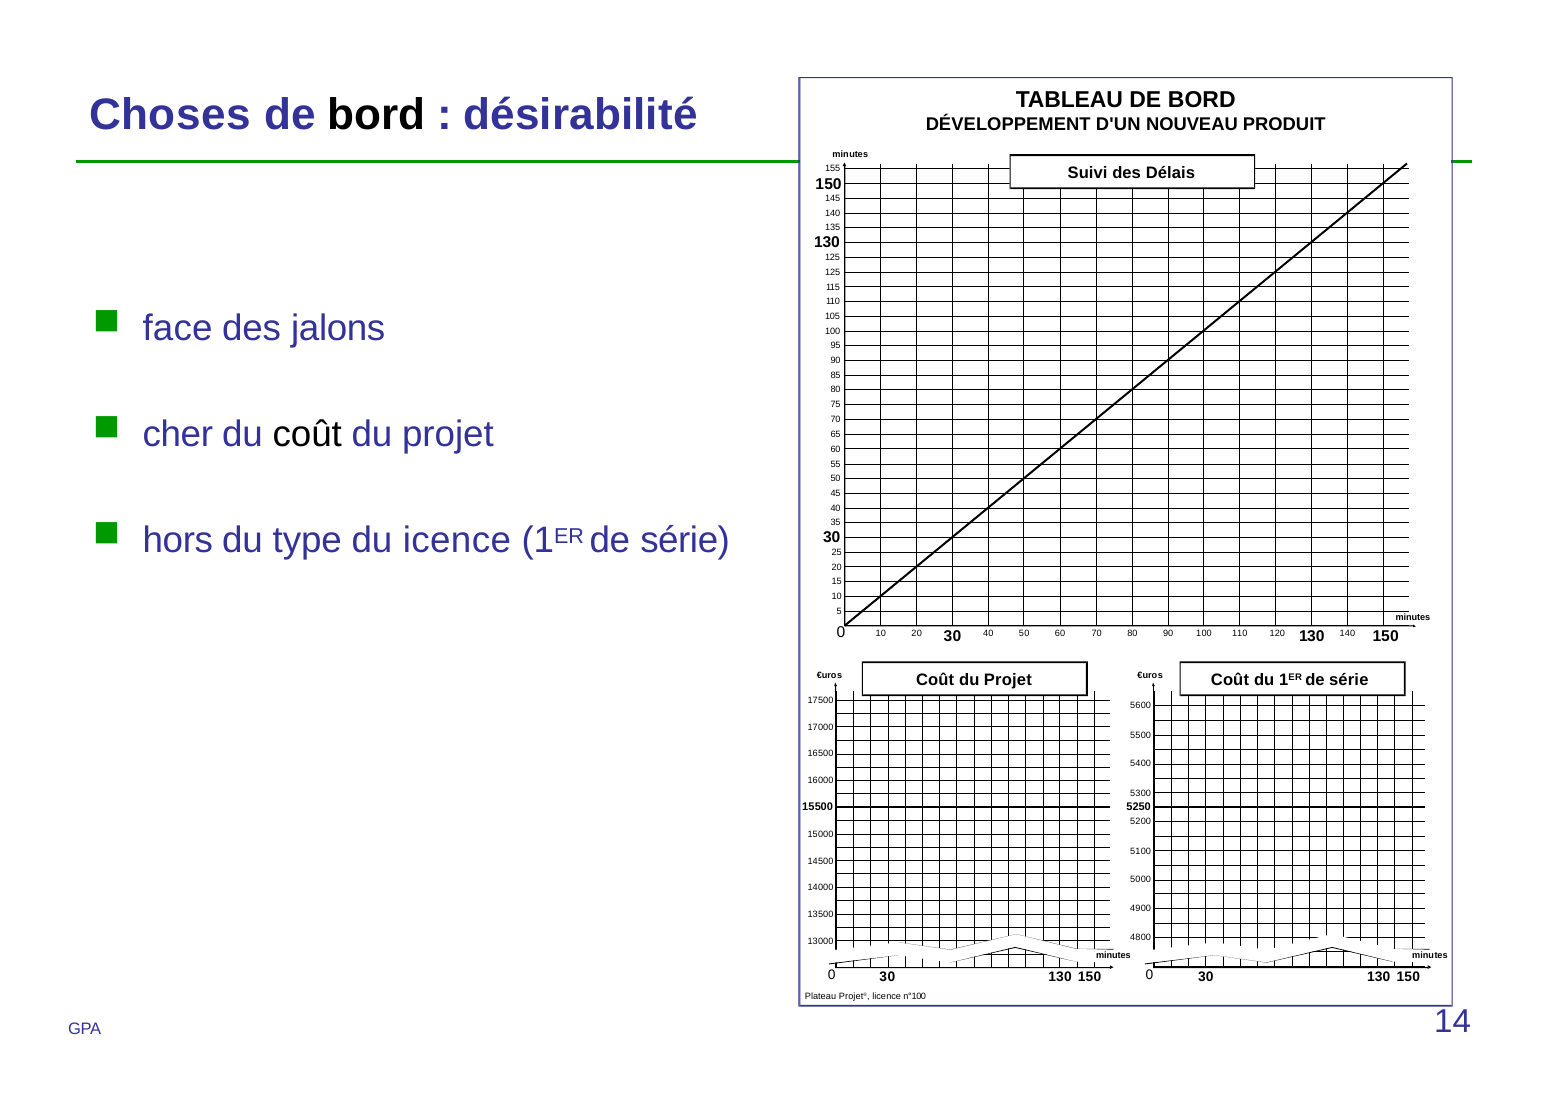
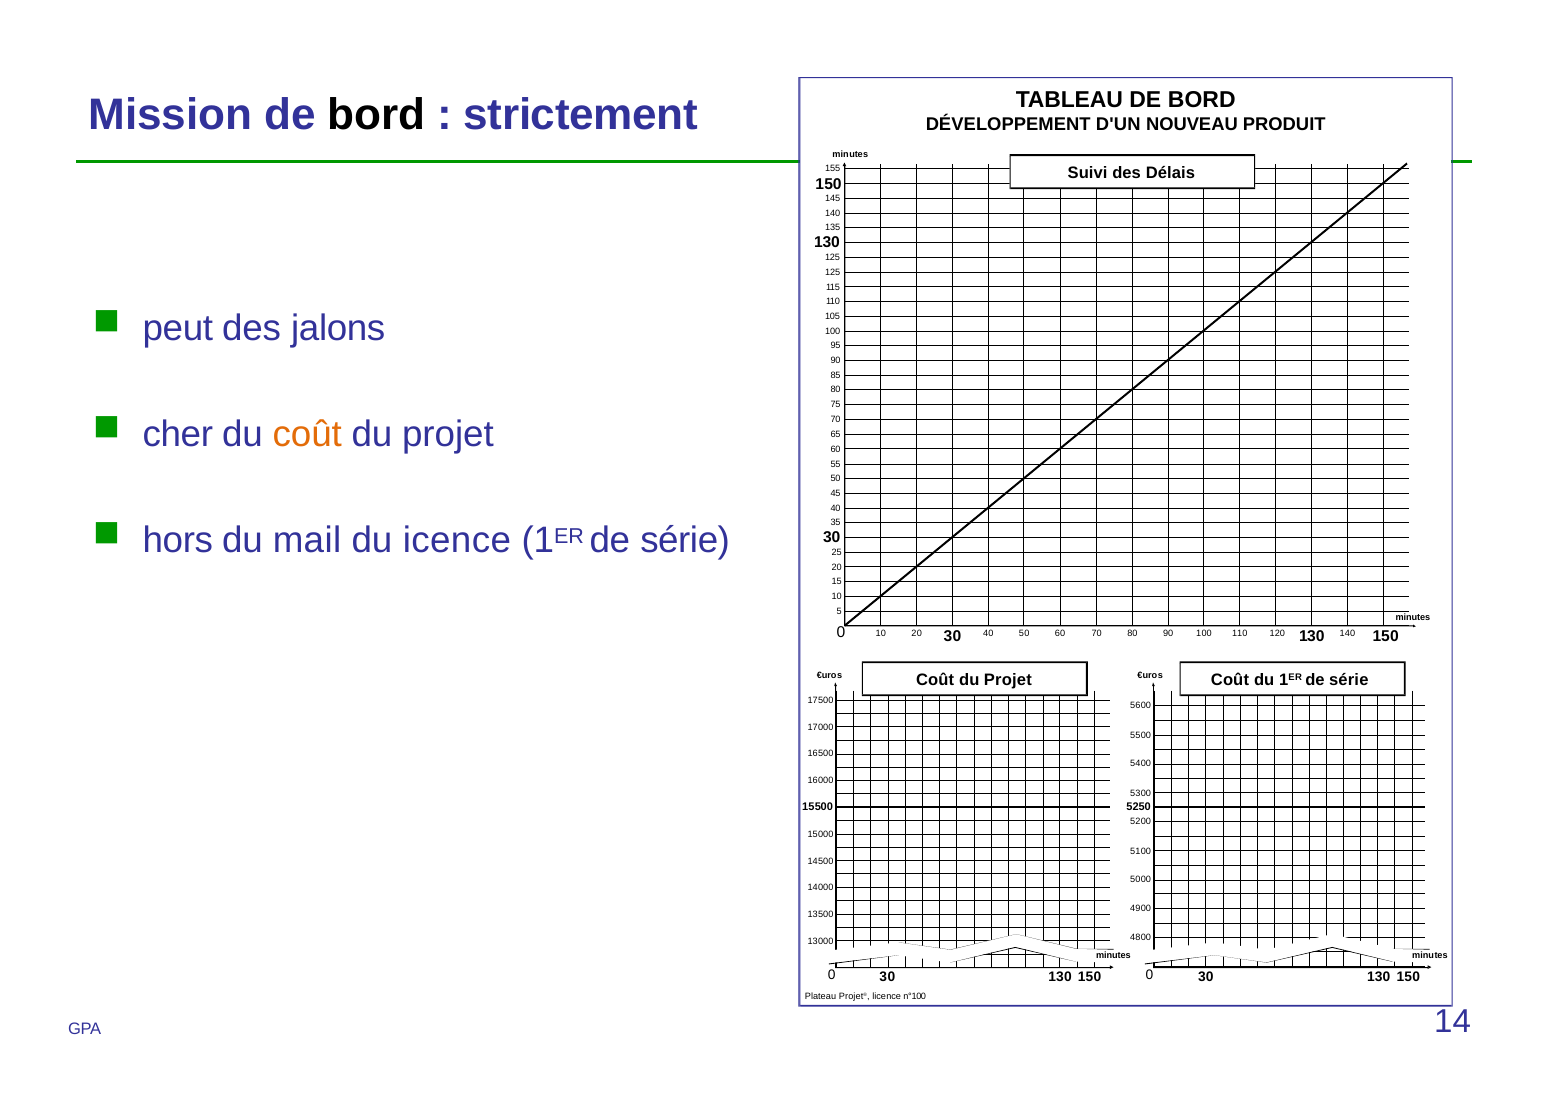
Choses: Choses -> Mission
désirabilité: désirabilité -> strictement
face: face -> peut
coût at (307, 434) colour: black -> orange
type: type -> mail
